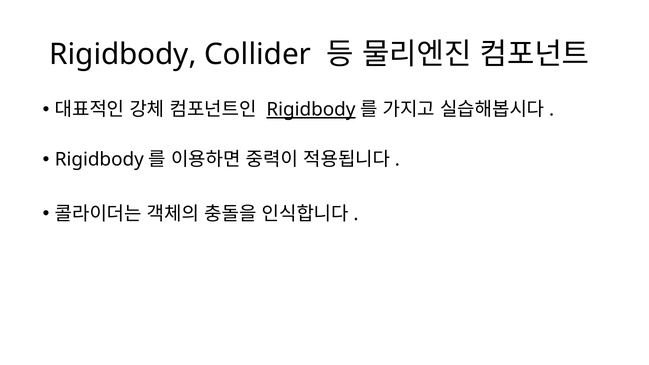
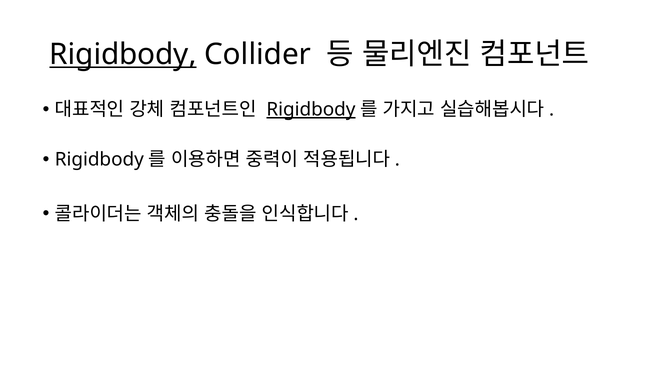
Rigidbody at (123, 55) underline: none -> present
